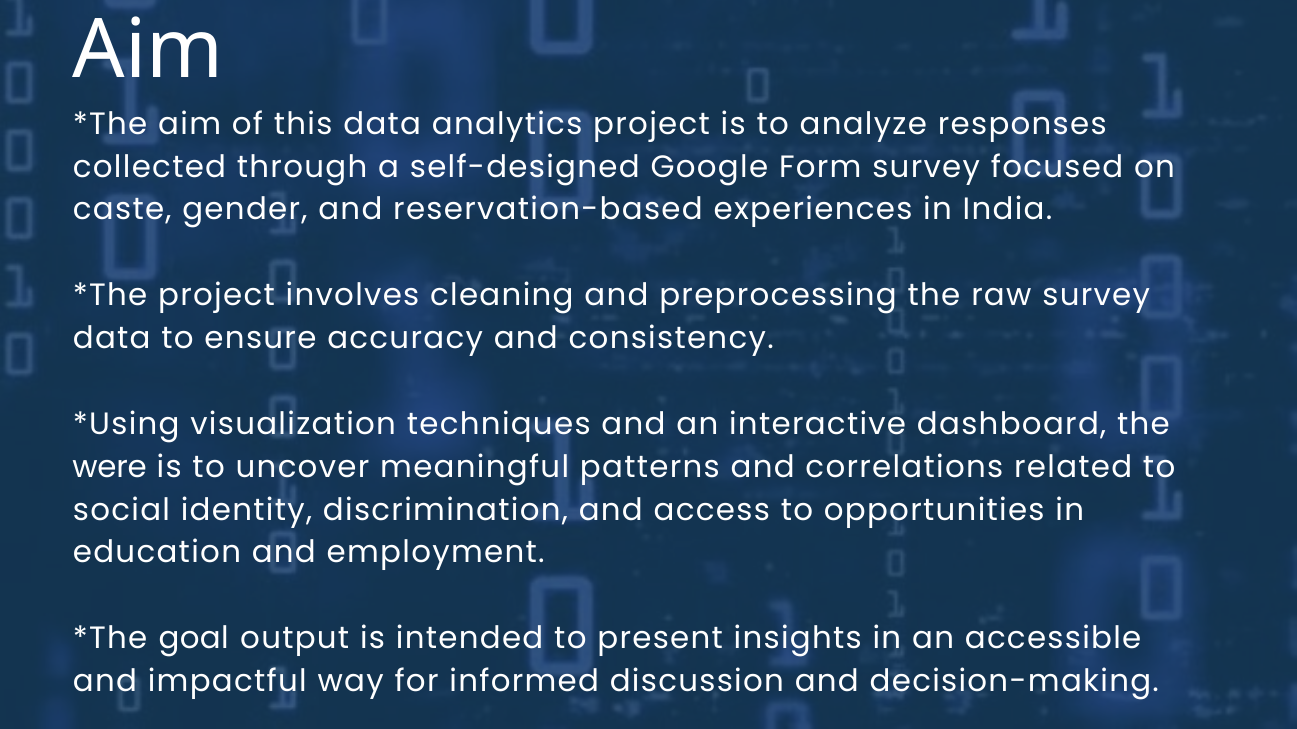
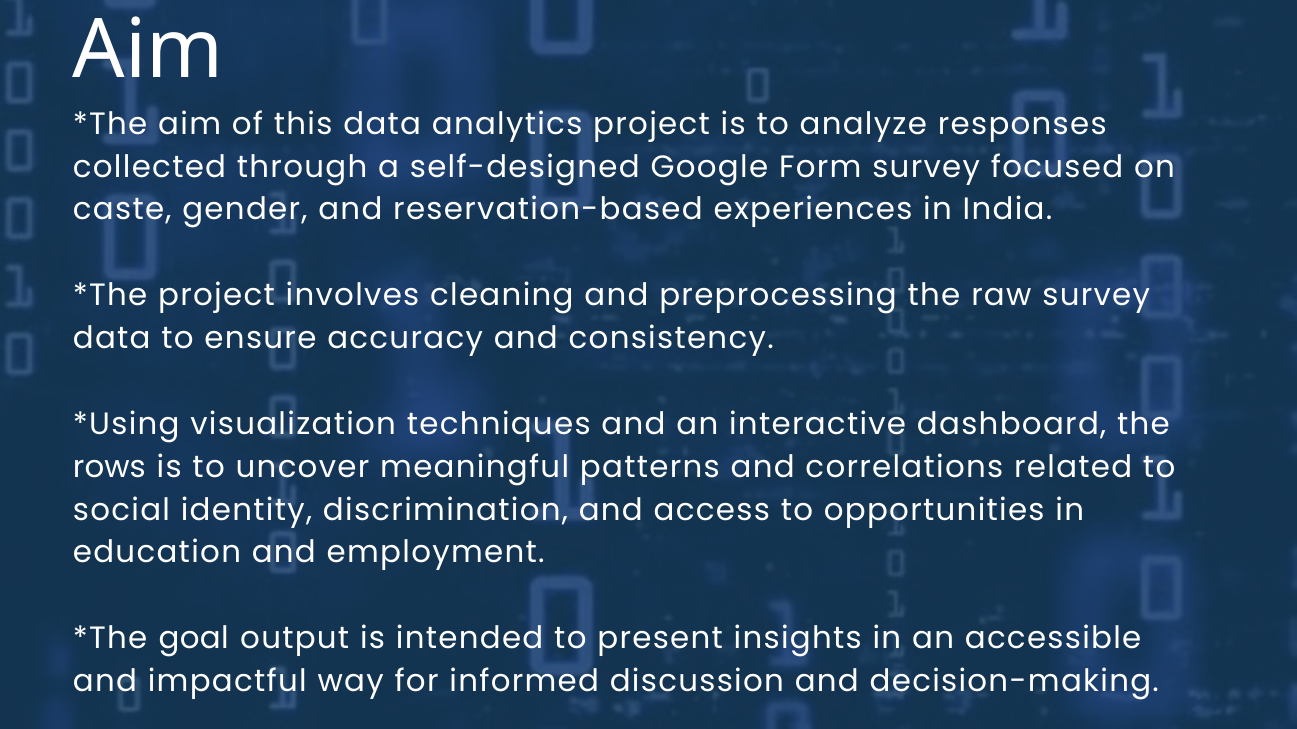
were: were -> rows
